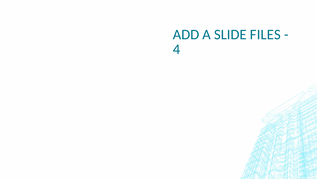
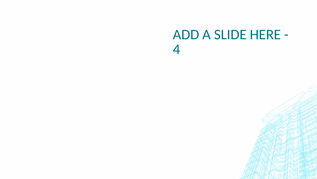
FILES: FILES -> HERE
